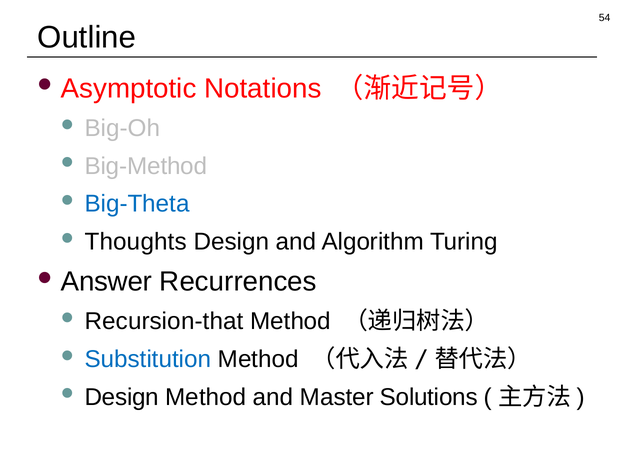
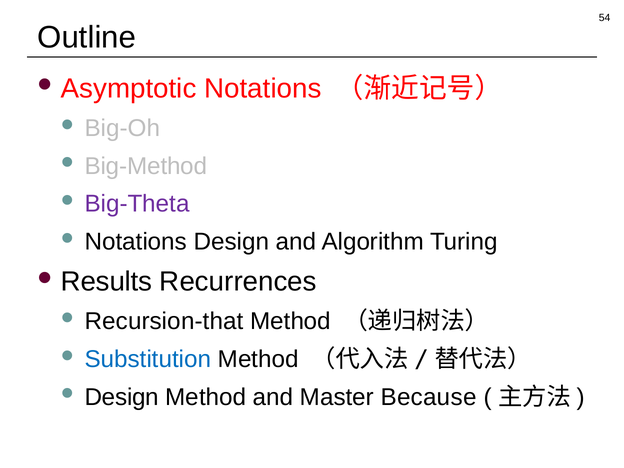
Big-Theta colour: blue -> purple
Thoughts at (136, 242): Thoughts -> Notations
Answer: Answer -> Results
Solutions: Solutions -> Because
